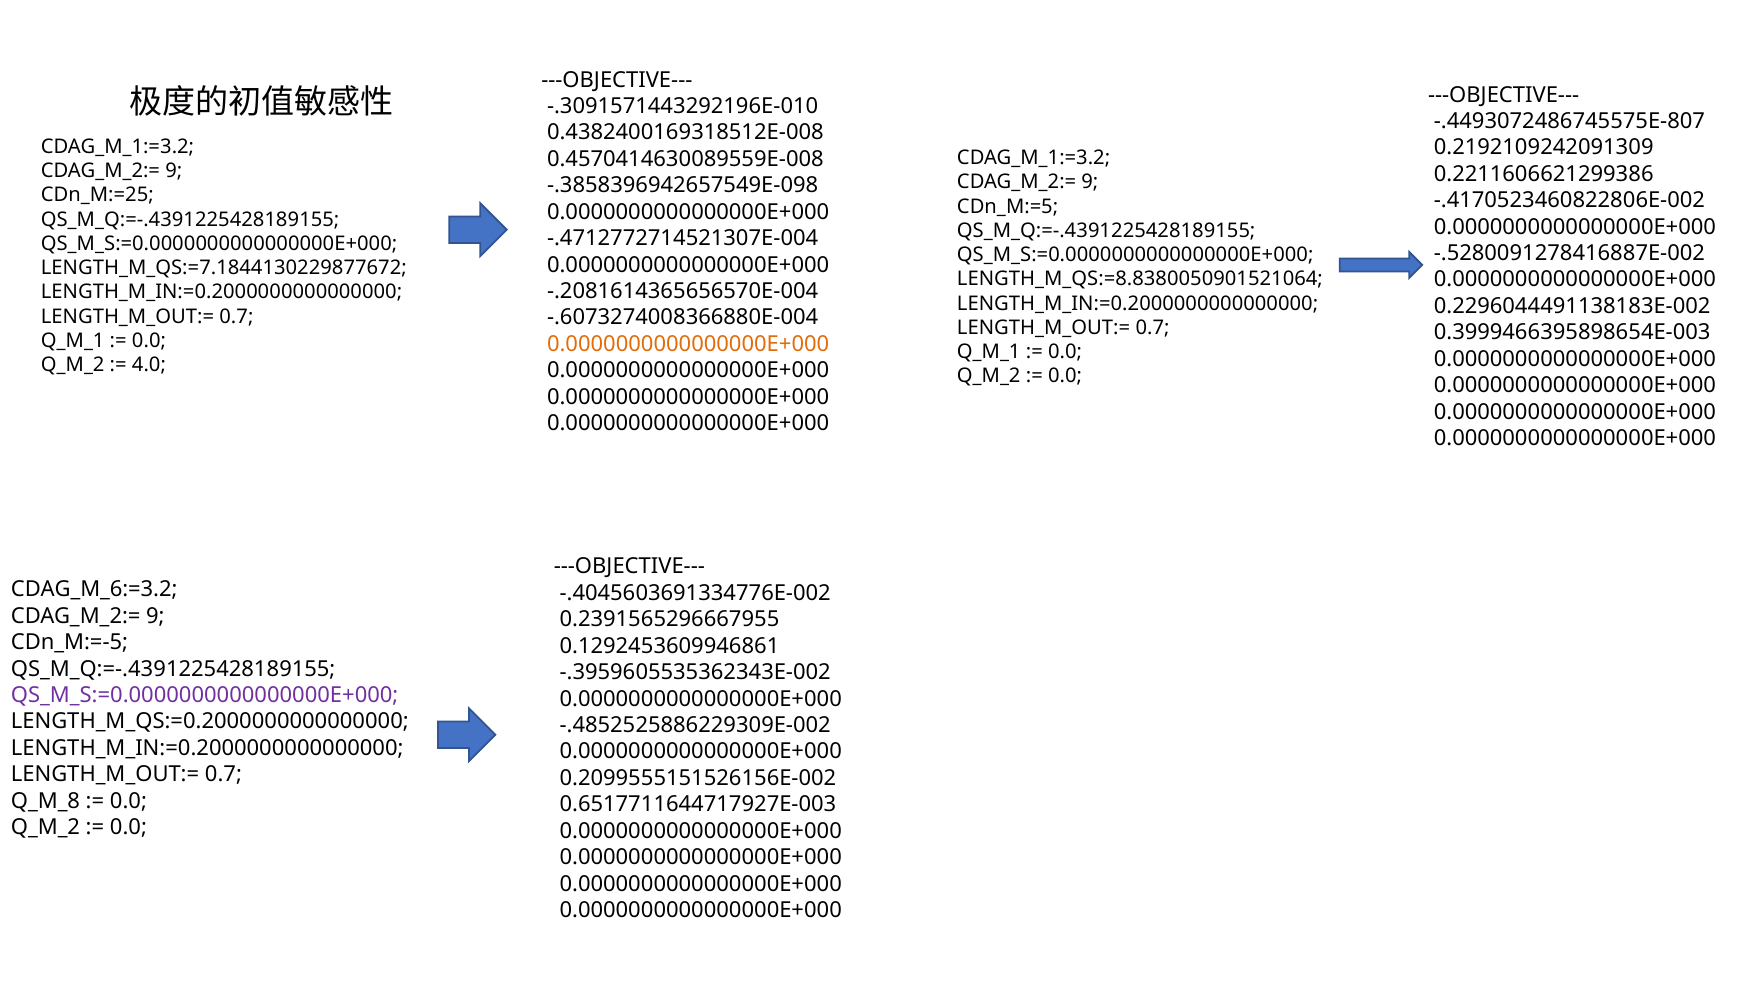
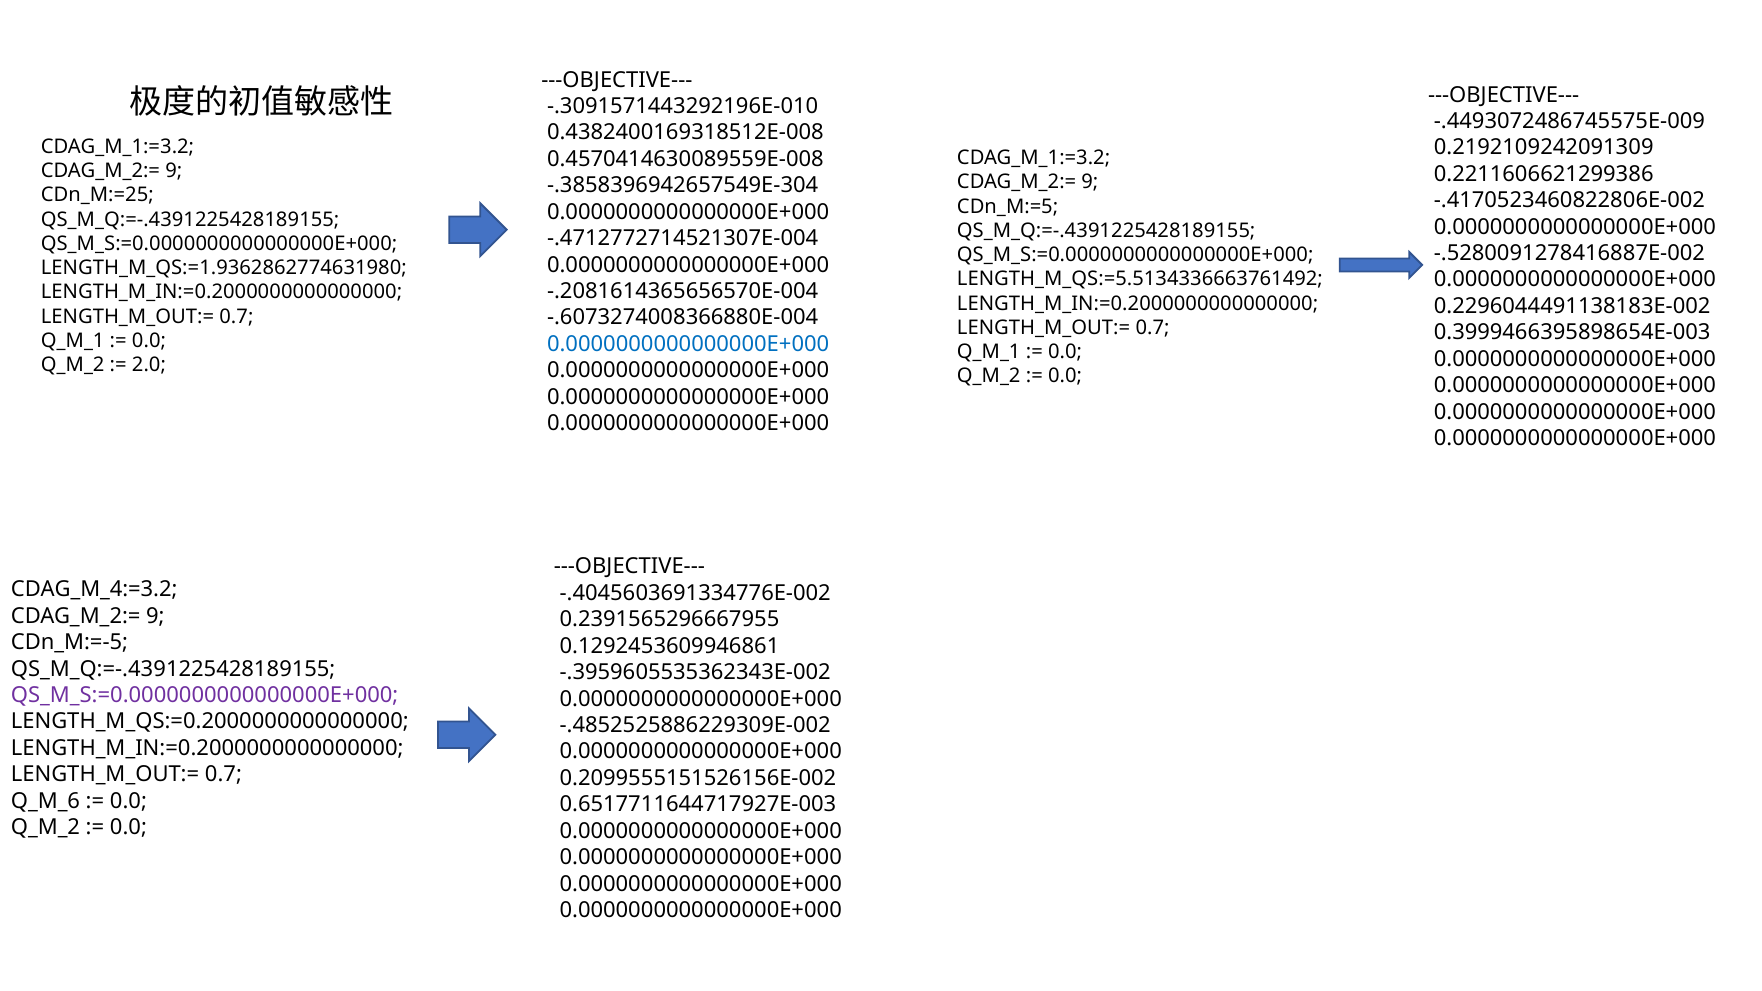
-.4493072486745575E-807: -.4493072486745575E-807 -> -.4493072486745575E-009
-.3858396942657549E-098: -.3858396942657549E-098 -> -.3858396942657549E-304
LENGTH_M_QS:=7.1844130229877672: LENGTH_M_QS:=7.1844130229877672 -> LENGTH_M_QS:=1.9362862774631980
LENGTH_M_QS:=8.8380050901521064: LENGTH_M_QS:=8.8380050901521064 -> LENGTH_M_QS:=5.5134336663761492
0.0000000000000000E+000 at (688, 344) colour: orange -> blue
4.0: 4.0 -> 2.0
CDAG_M_6:=3.2: CDAG_M_6:=3.2 -> CDAG_M_4:=3.2
Q_M_8: Q_M_8 -> Q_M_6
